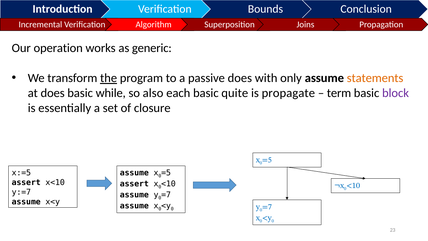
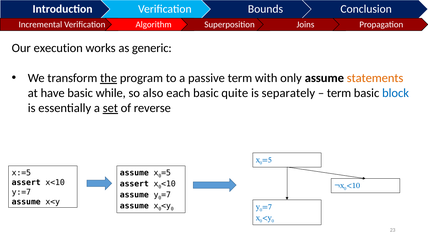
operation: operation -> execution
passive does: does -> term
at does: does -> have
propagate: propagate -> separately
block colour: purple -> blue
set underline: none -> present
closure: closure -> reverse
